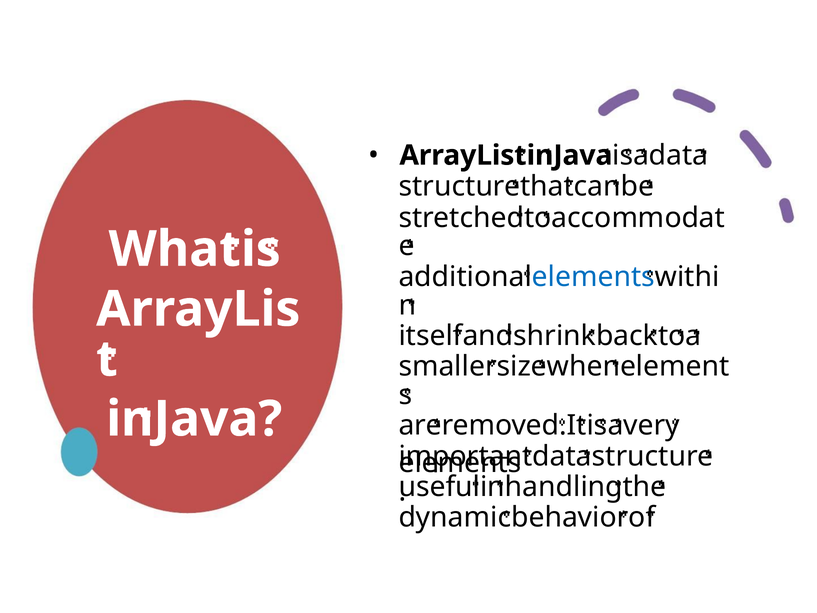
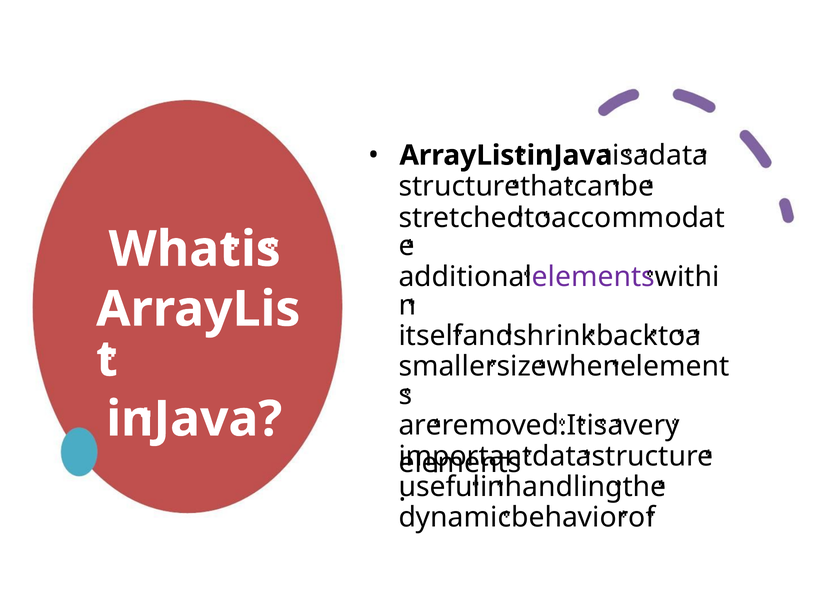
elements at (593, 277) colour: blue -> purple
